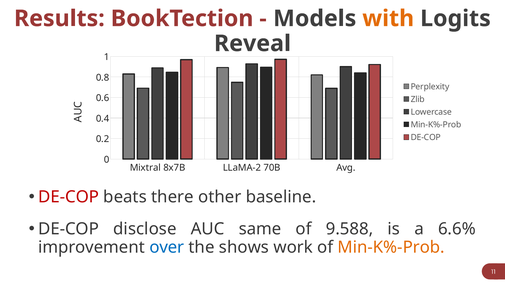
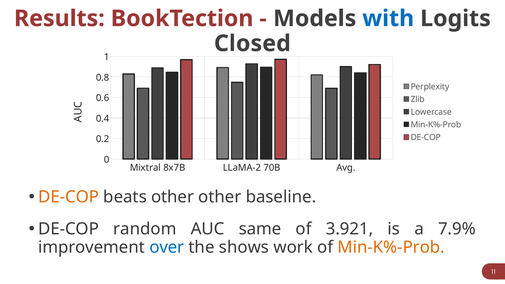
with colour: orange -> blue
Reveal: Reveal -> Closed
DE-COP at (69, 197) colour: red -> orange
beats there: there -> other
disclose: disclose -> random
9.588: 9.588 -> 3.921
6.6%: 6.6% -> 7.9%
